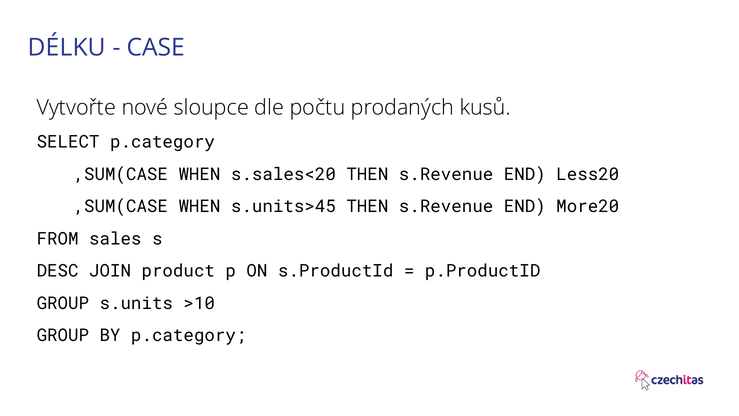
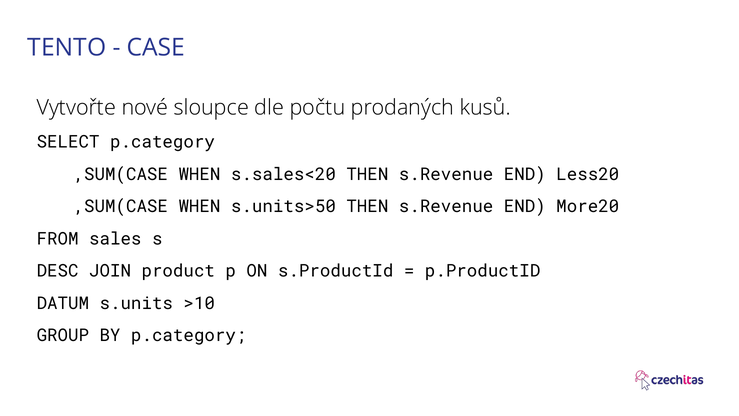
DÉLKU: DÉLKU -> TENTO
s.units>45: s.units>45 -> s.units>50
GROUP at (63, 303): GROUP -> DATUM
